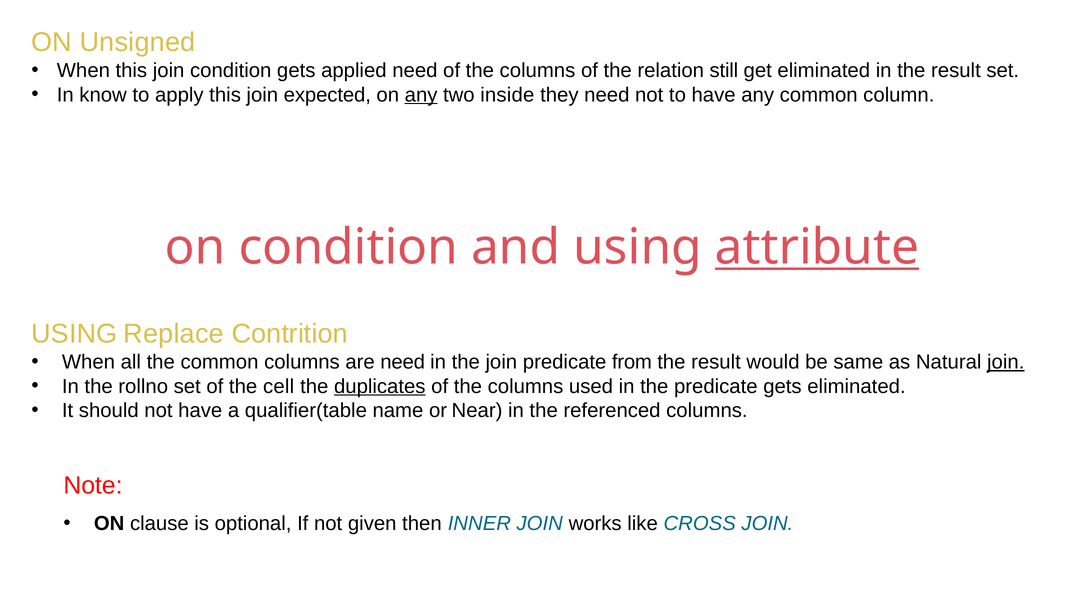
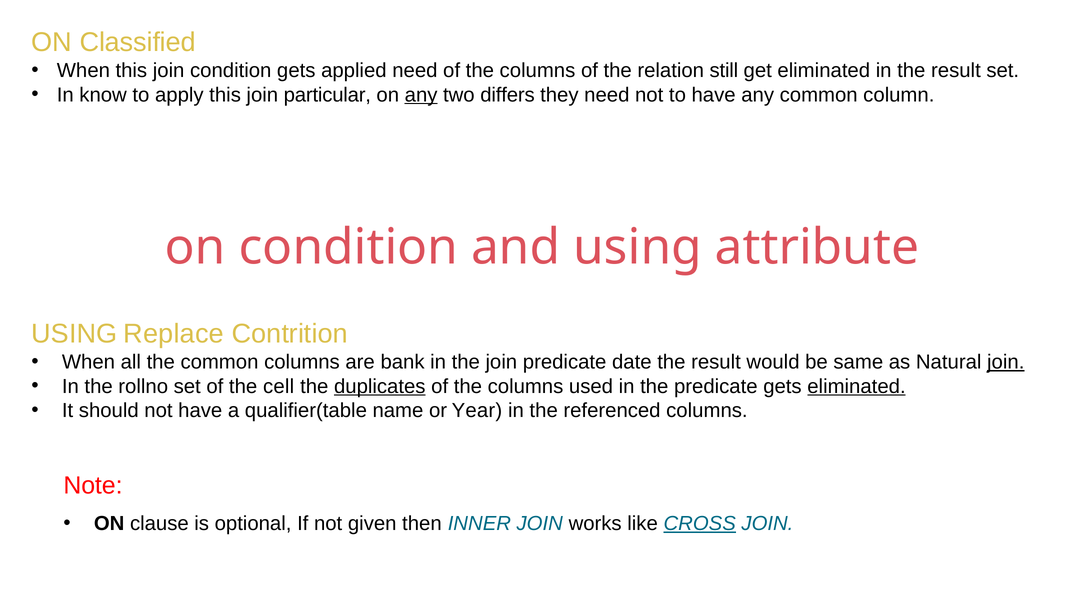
Unsigned: Unsigned -> Classified
expected: expected -> particular
inside: inside -> differs
attribute underline: present -> none
are need: need -> bank
from: from -> date
eliminated at (856, 387) underline: none -> present
Near: Near -> Year
CROSS underline: none -> present
